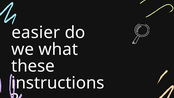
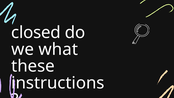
easier: easier -> closed
